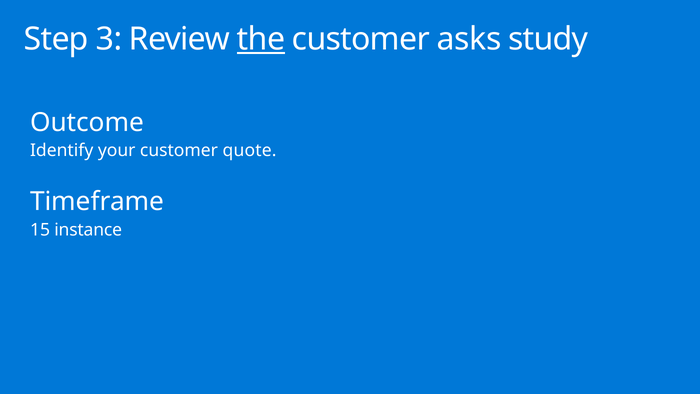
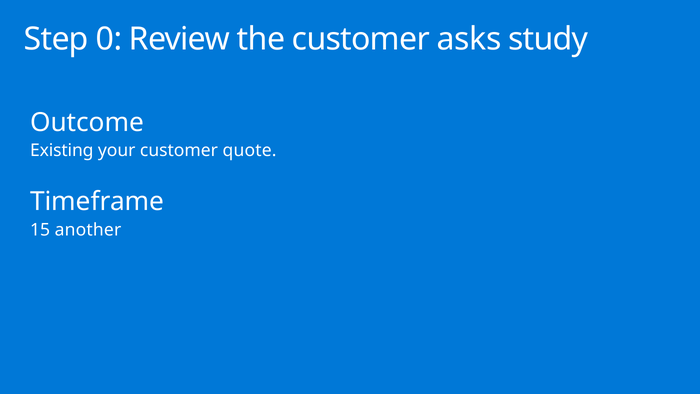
3: 3 -> 0
the underline: present -> none
Identify: Identify -> Existing
instance: instance -> another
